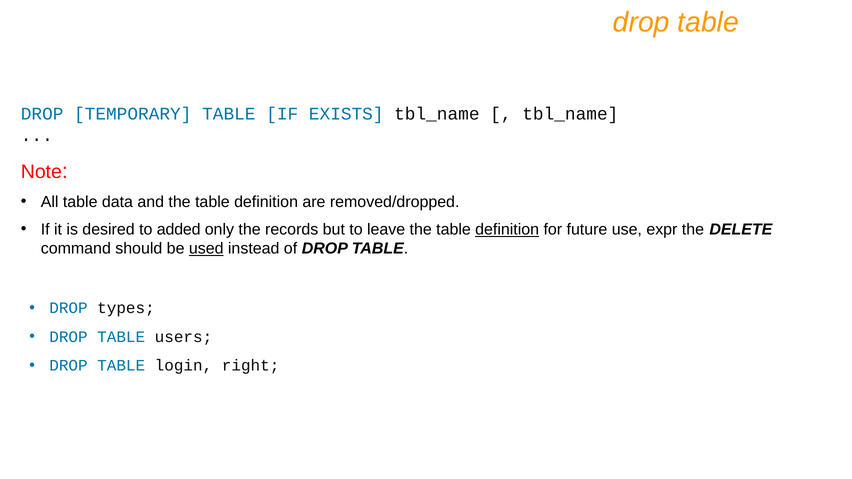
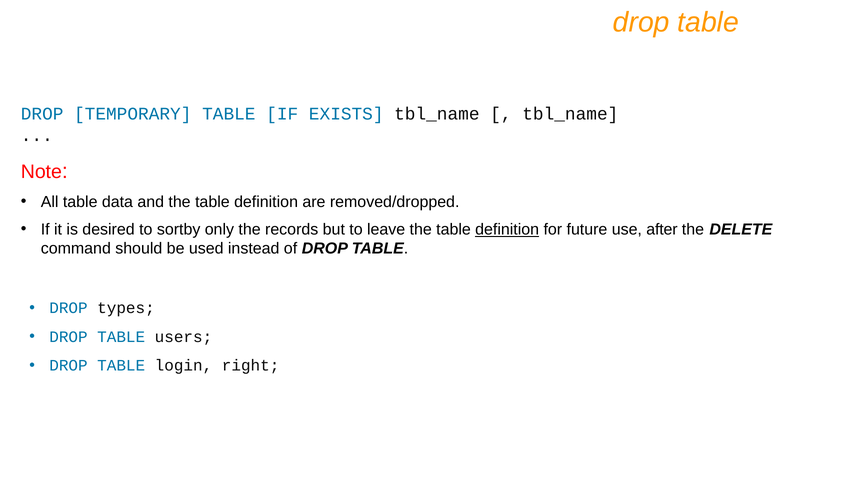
added: added -> sortby
expr: expr -> after
used underline: present -> none
